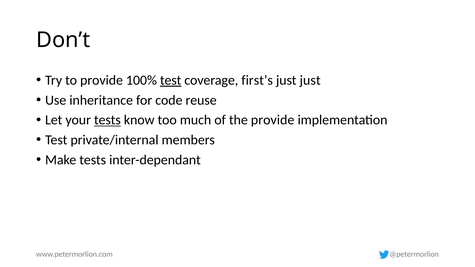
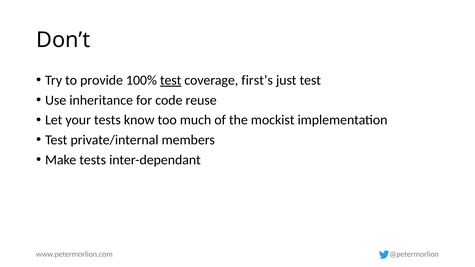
just just: just -> test
tests at (107, 120) underline: present -> none
the provide: provide -> mockist
